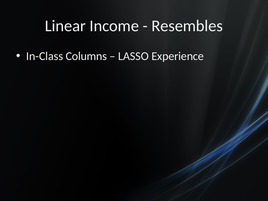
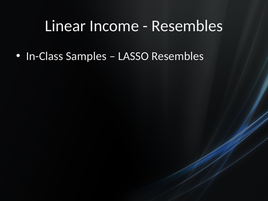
Columns: Columns -> Samples
LASSO Experience: Experience -> Resembles
